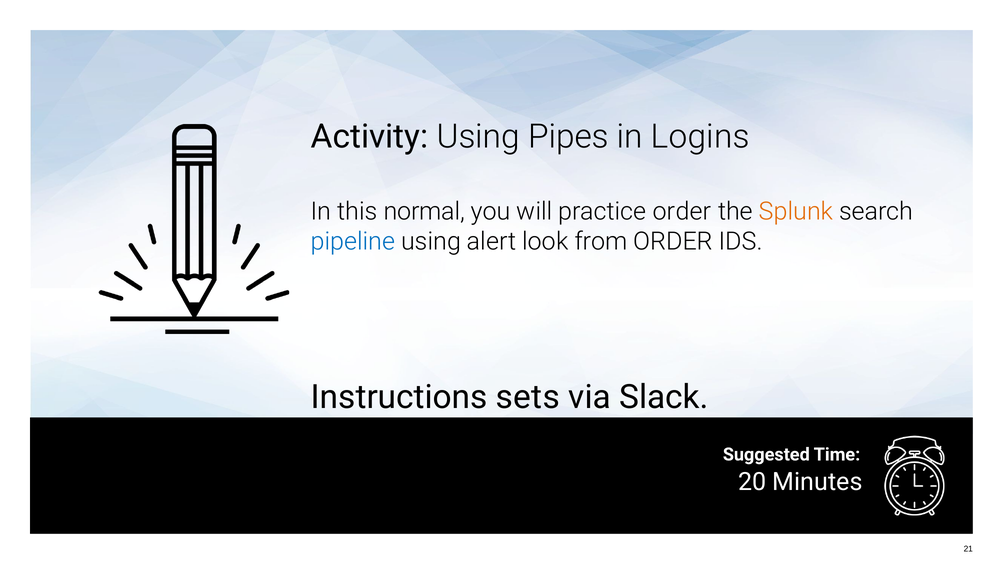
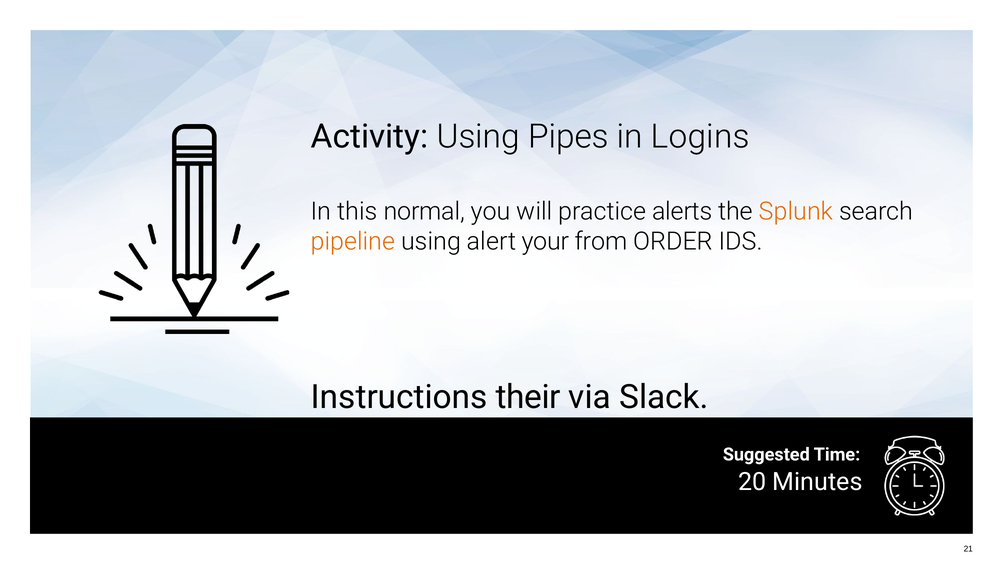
practice order: order -> alerts
pipeline colour: blue -> orange
look: look -> your
sets: sets -> their
